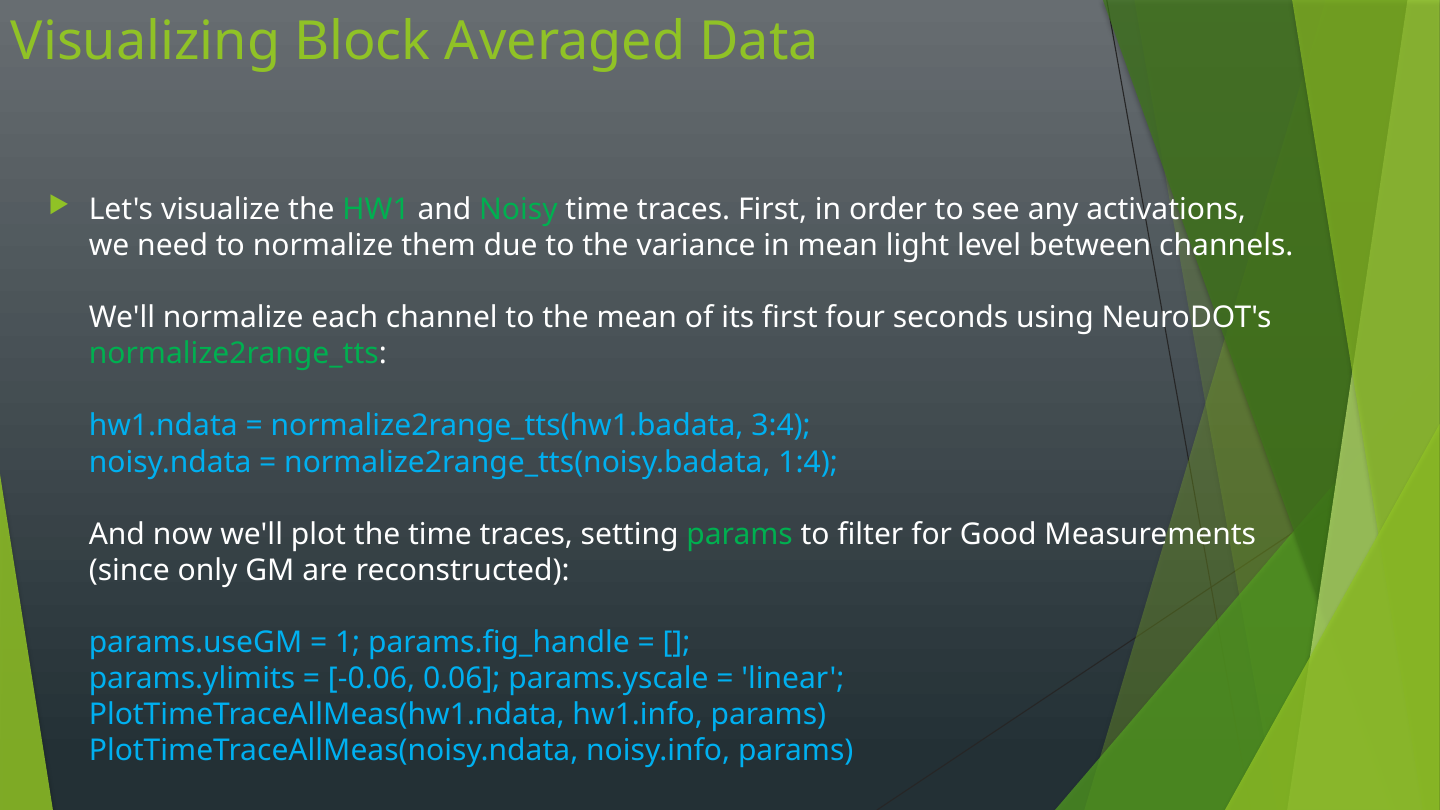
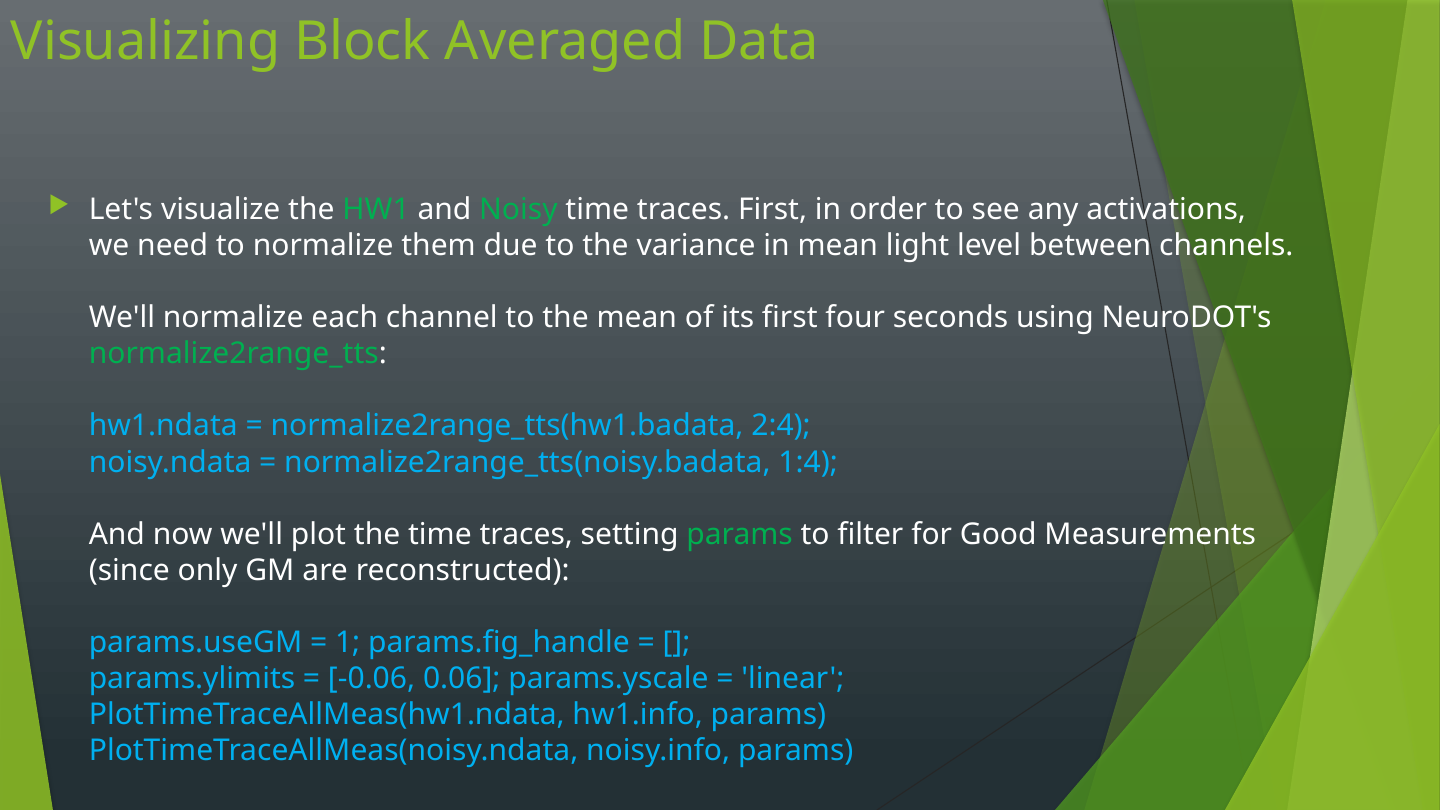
3:4: 3:4 -> 2:4
